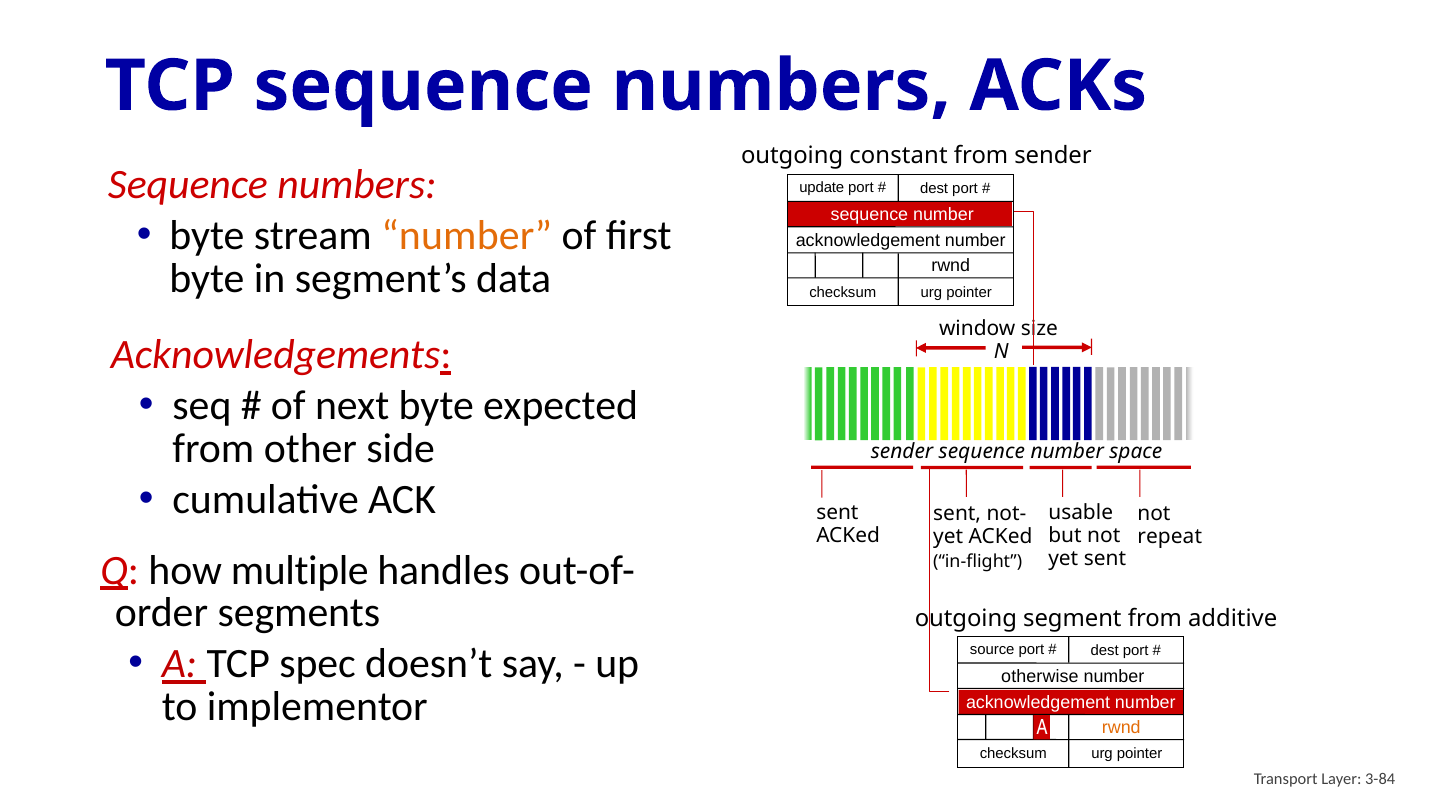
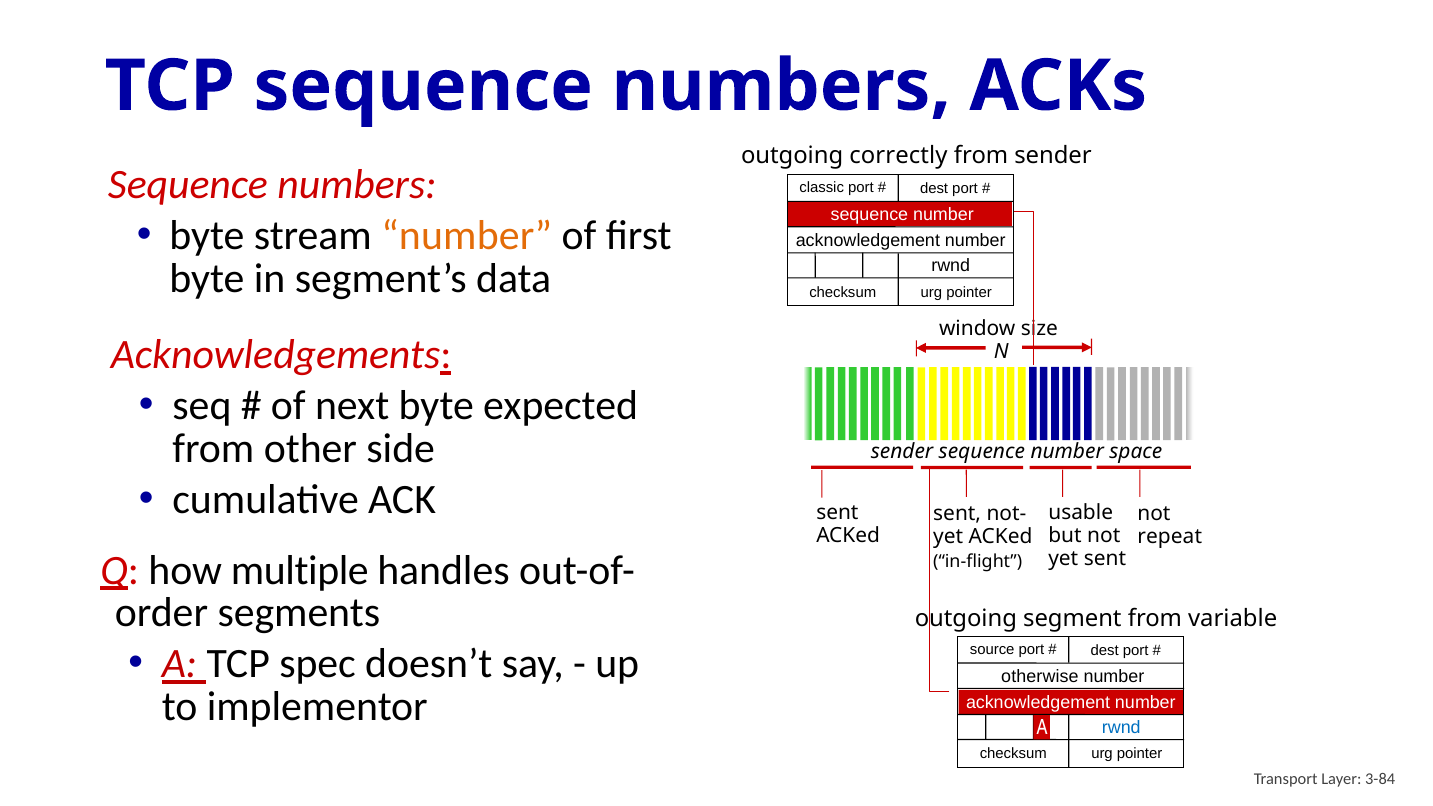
constant: constant -> correctly
update: update -> classic
additive: additive -> variable
rwnd at (1121, 727) colour: orange -> blue
